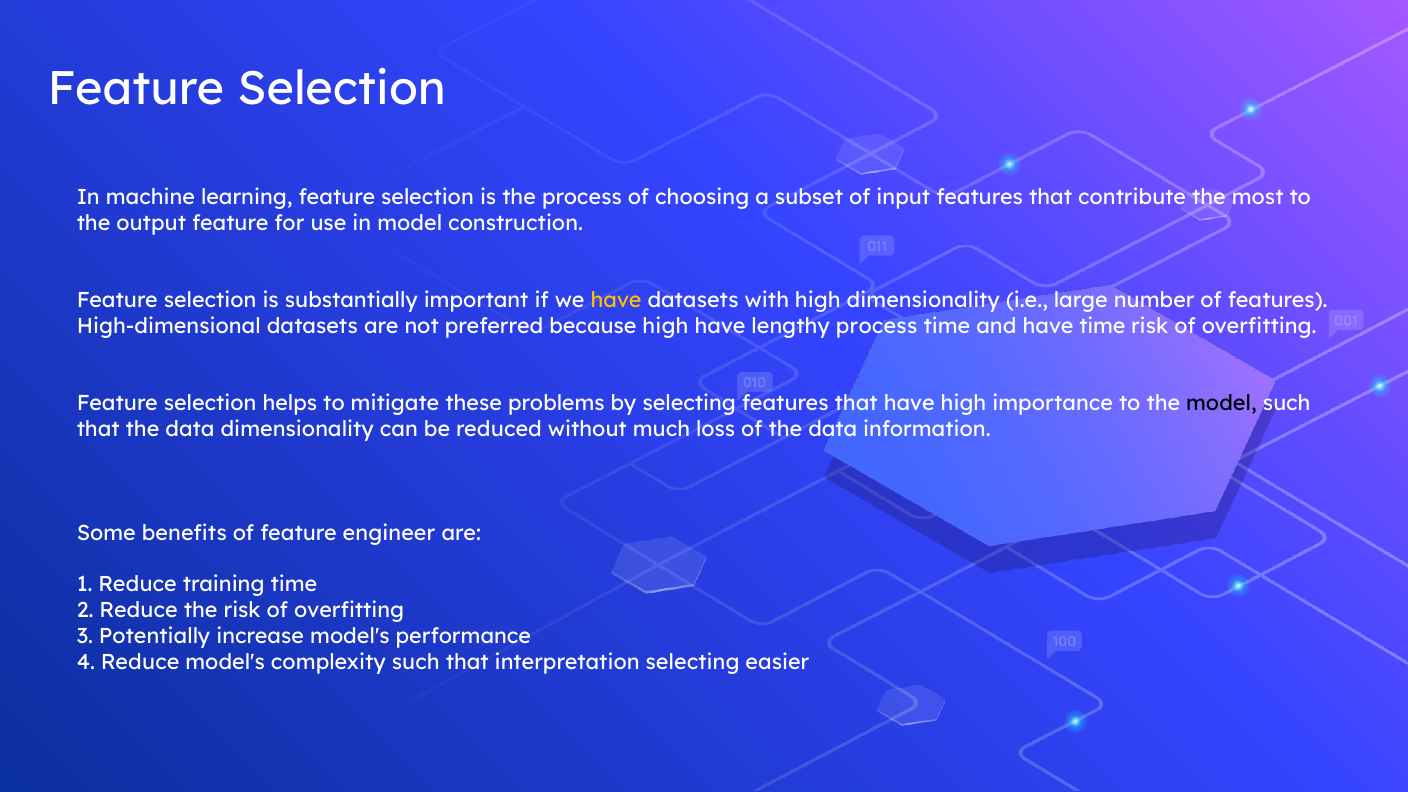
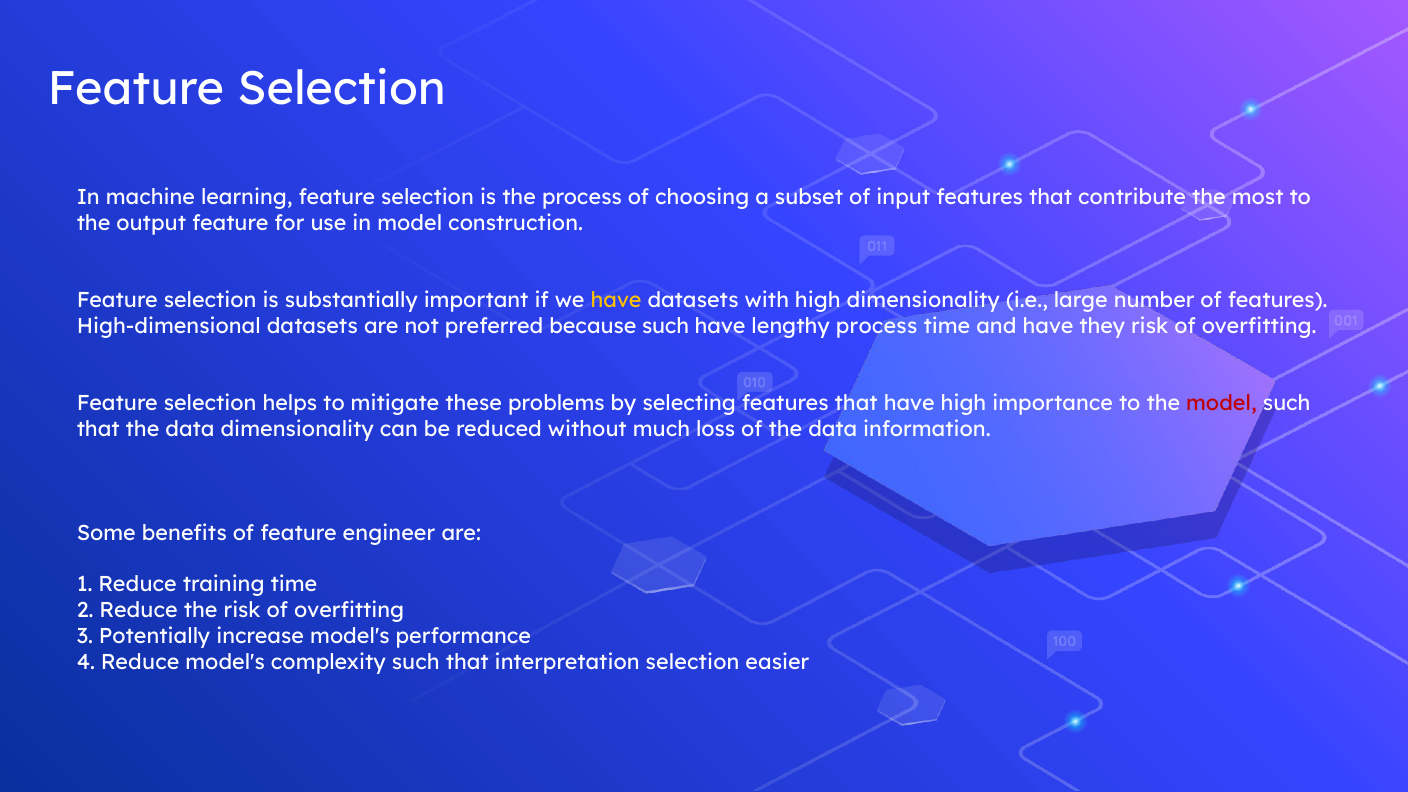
because high: high -> such
have time: time -> they
model at (1221, 404) colour: black -> red
interpretation selecting: selecting -> selection
